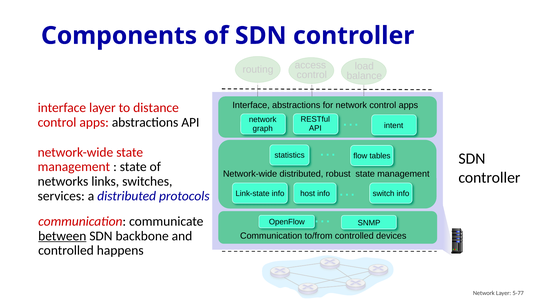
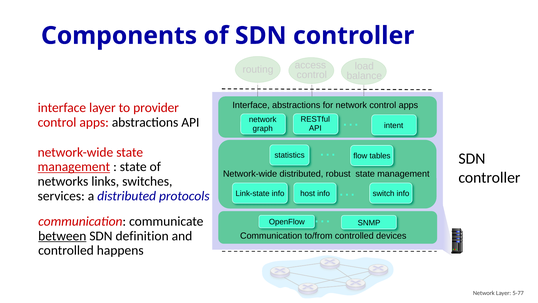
distance: distance -> provider
management at (74, 167) underline: none -> present
backbone: backbone -> definition
